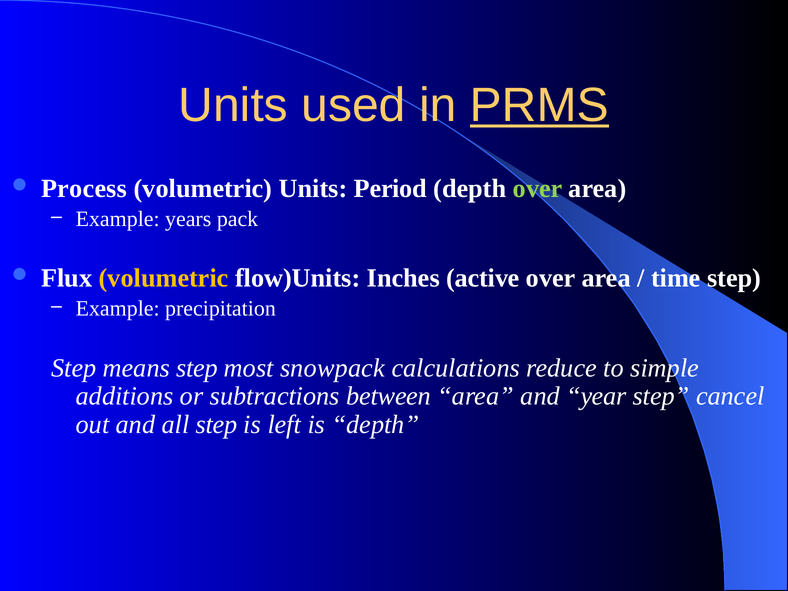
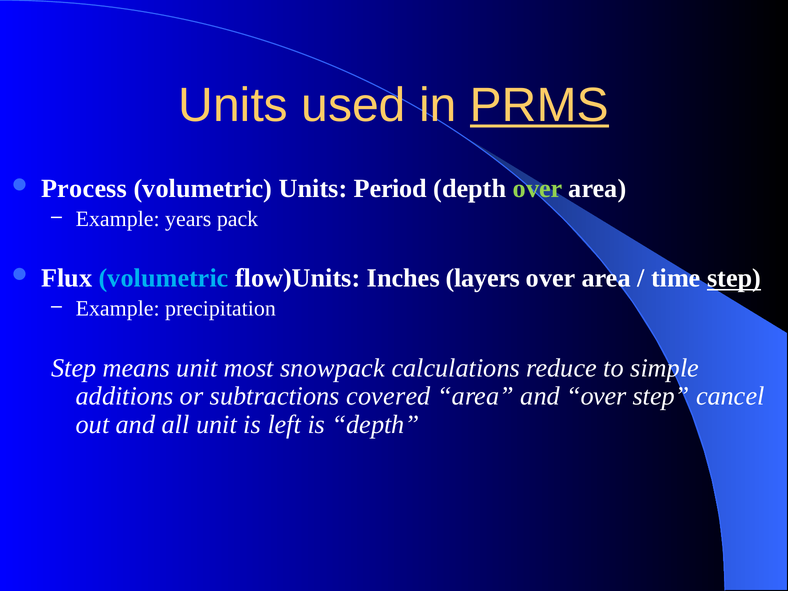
volumetric at (164, 278) colour: yellow -> light blue
active: active -> layers
step at (734, 278) underline: none -> present
means step: step -> unit
between: between -> covered
and year: year -> over
all step: step -> unit
